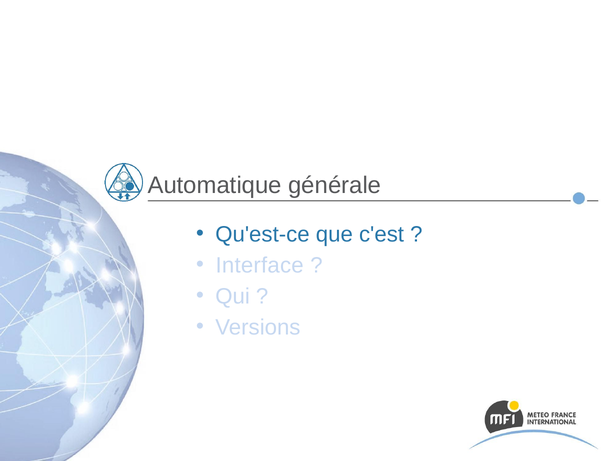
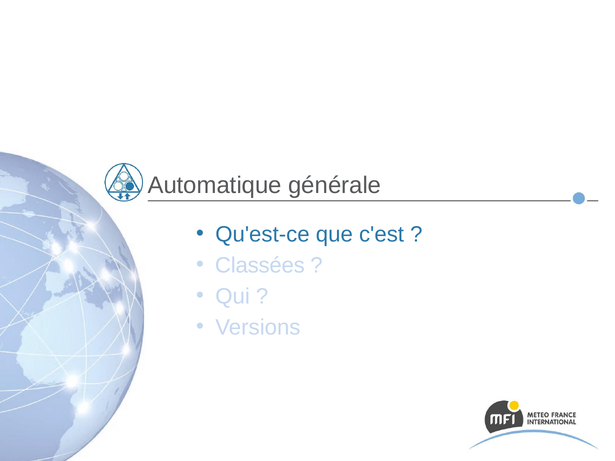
Interface: Interface -> Classées
